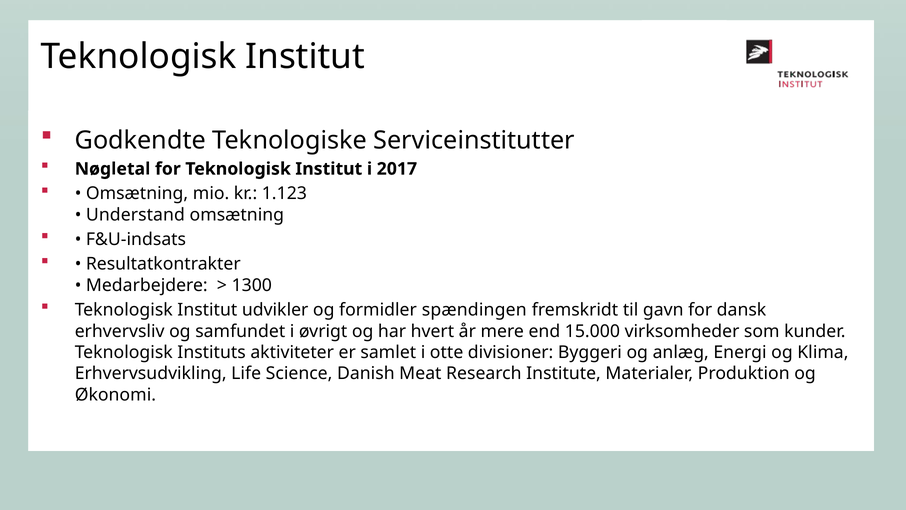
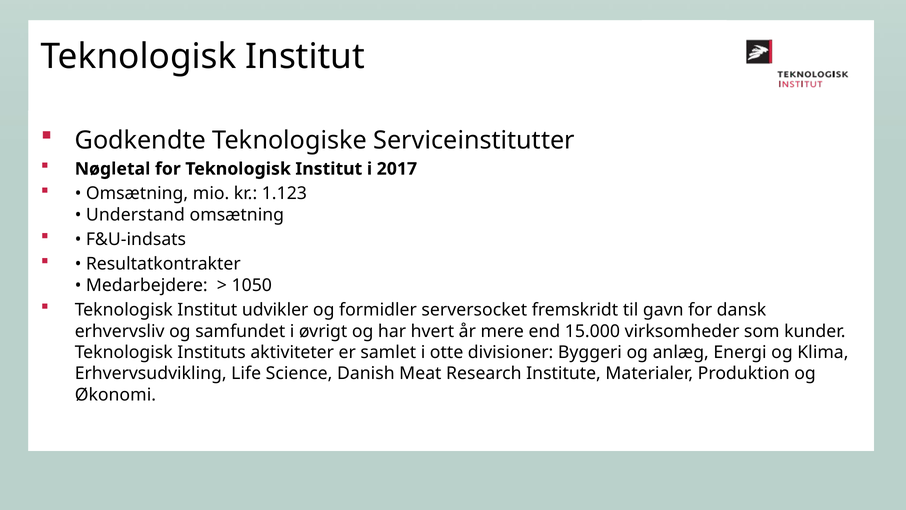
1300: 1300 -> 1050
spændingen: spændingen -> serversocket
